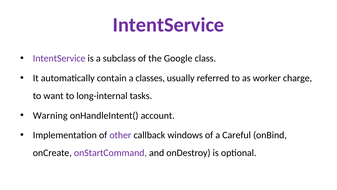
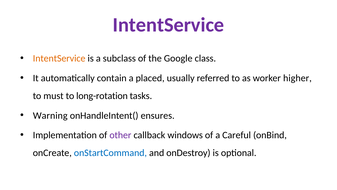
IntentService at (59, 58) colour: purple -> orange
classes: classes -> placed
charge: charge -> higher
want: want -> must
long-internal: long-internal -> long-rotation
account: account -> ensures
onStartCommand colour: purple -> blue
